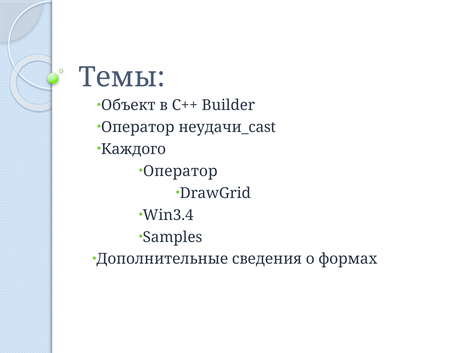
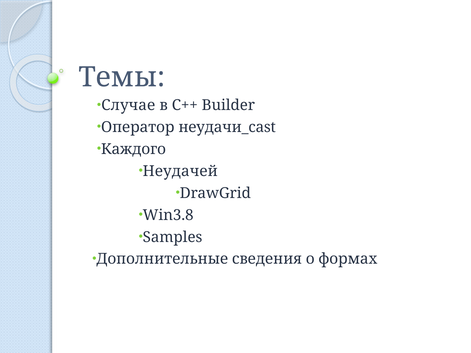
Объект: Объект -> Случае
Оператор at (180, 171): Оператор -> Неудачей
Win3.4: Win3.4 -> Win3.8
